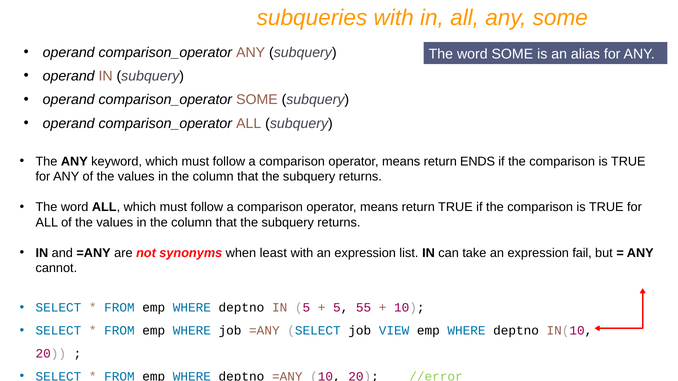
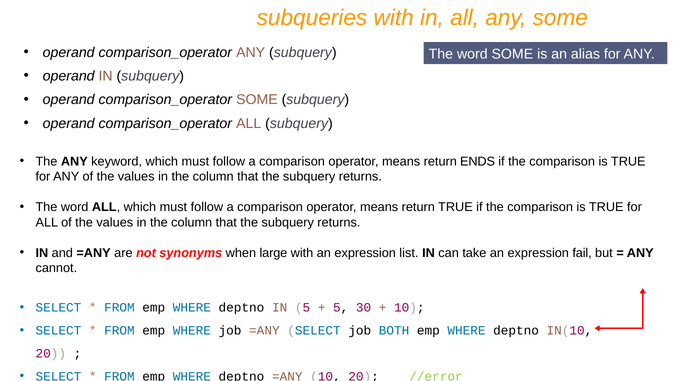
least: least -> large
55: 55 -> 30
VIEW: VIEW -> BOTH
